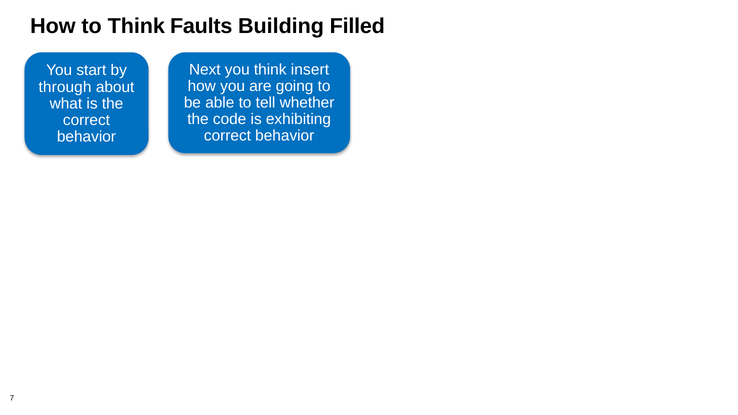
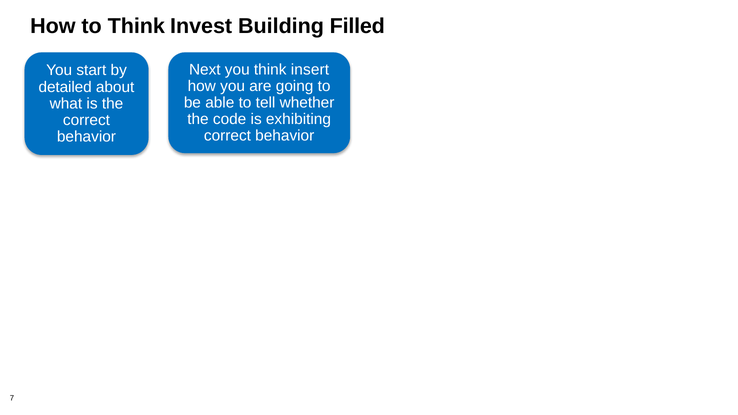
Faults: Faults -> Invest
through: through -> detailed
